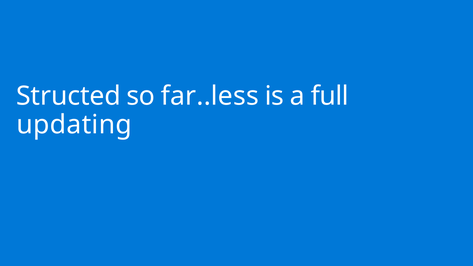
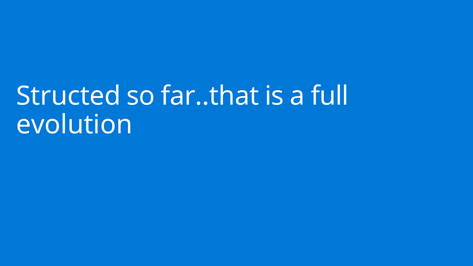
far..less: far..less -> far..that
updating: updating -> evolution
